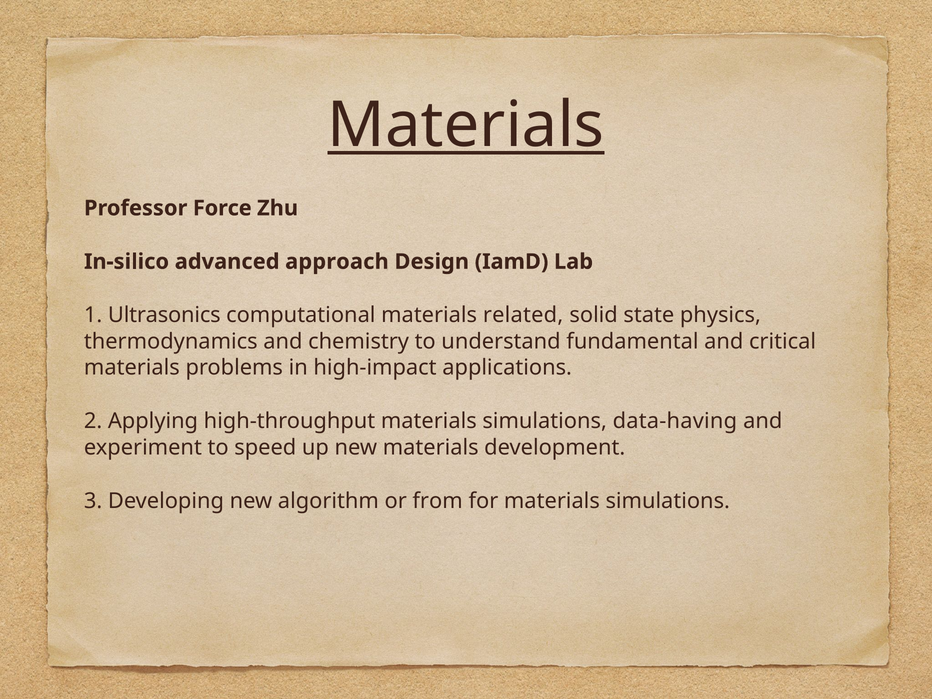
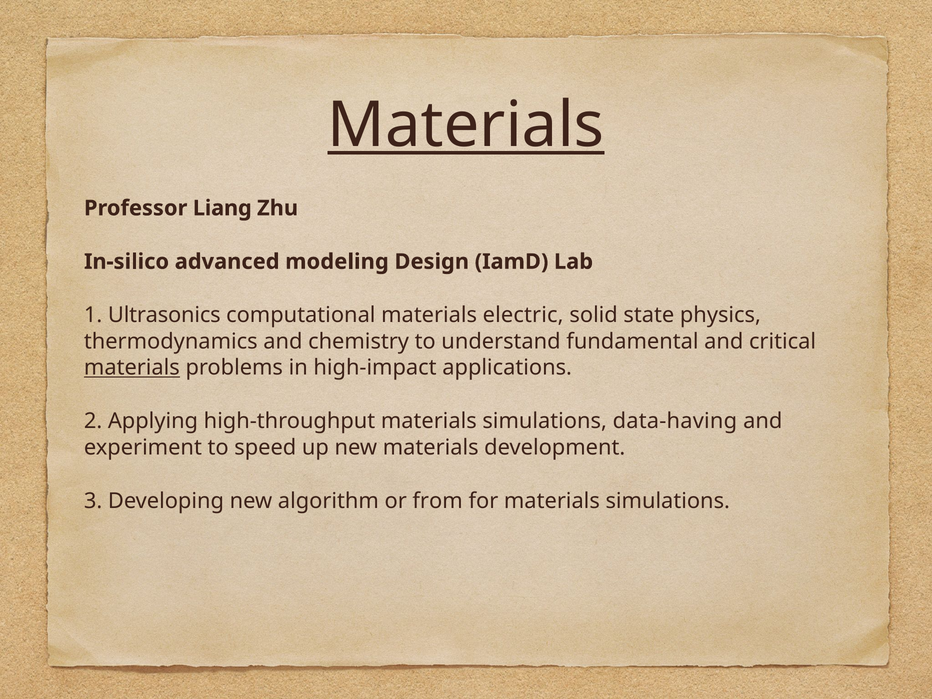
Force: Force -> Liang
approach: approach -> modeling
related: related -> electric
materials at (132, 368) underline: none -> present
